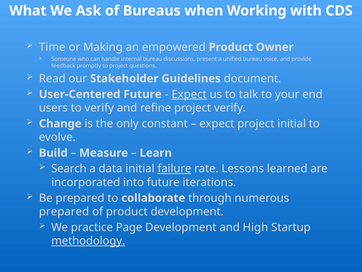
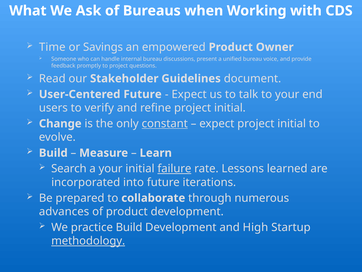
Making: Making -> Savings
Expect at (189, 94) underline: present -> none
refine project verify: verify -> initial
constant underline: none -> present
a data: data -> your
prepared at (64, 211): prepared -> advances
practice Page: Page -> Build
